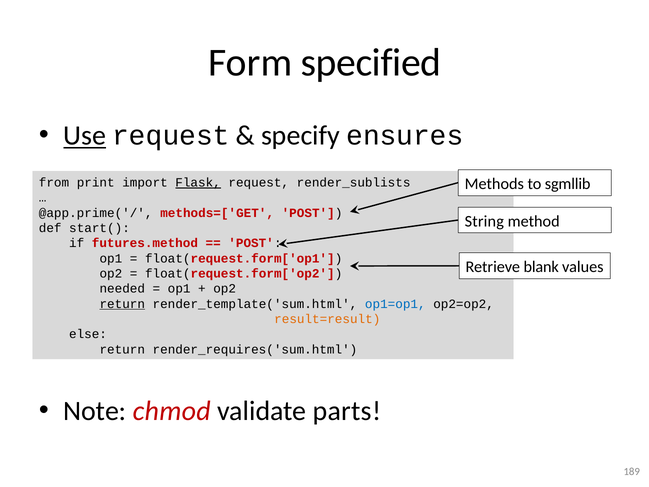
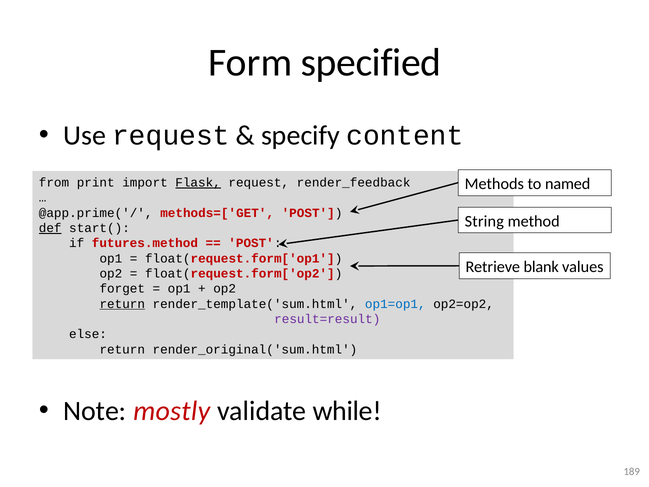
Use underline: present -> none
ensures: ensures -> content
sgmllib: sgmllib -> named
render_sublists: render_sublists -> render_feedback
def underline: none -> present
needed: needed -> forget
result=result colour: orange -> purple
render_requires('sum.html: render_requires('sum.html -> render_original('sum.html
chmod: chmod -> mostly
parts: parts -> while
